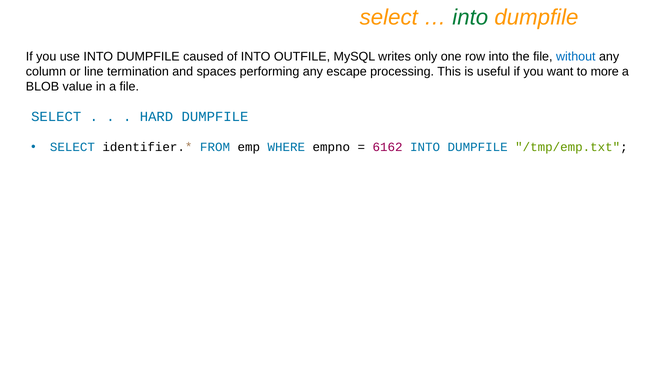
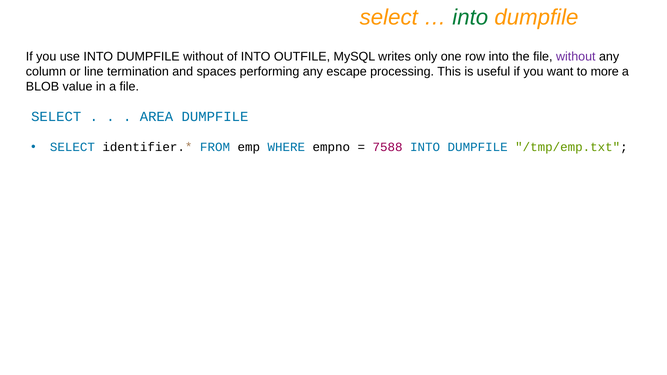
DUMPFILE caused: caused -> without
without at (576, 57) colour: blue -> purple
HARD: HARD -> AREA
6162: 6162 -> 7588
